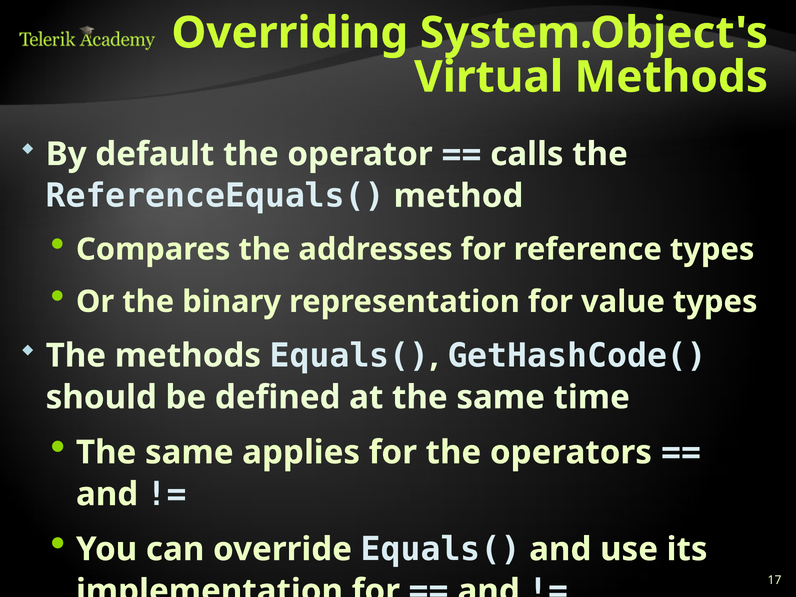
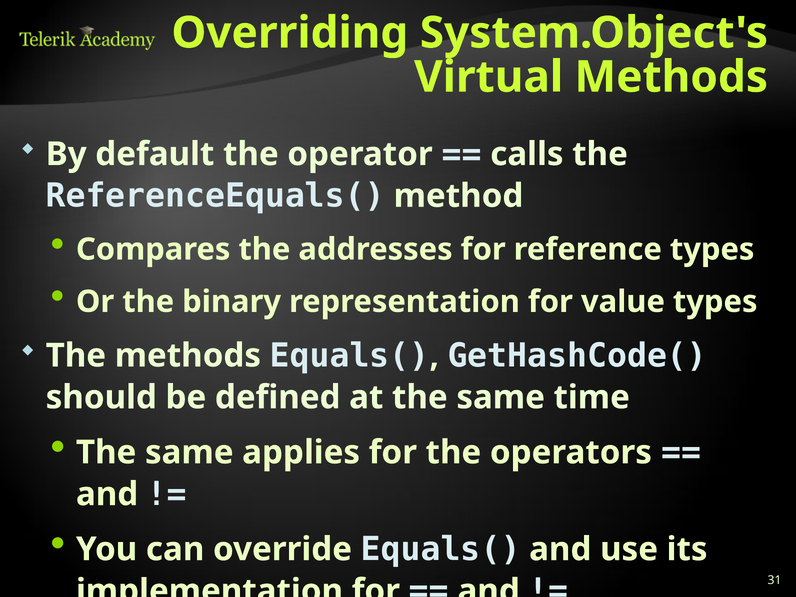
17: 17 -> 31
